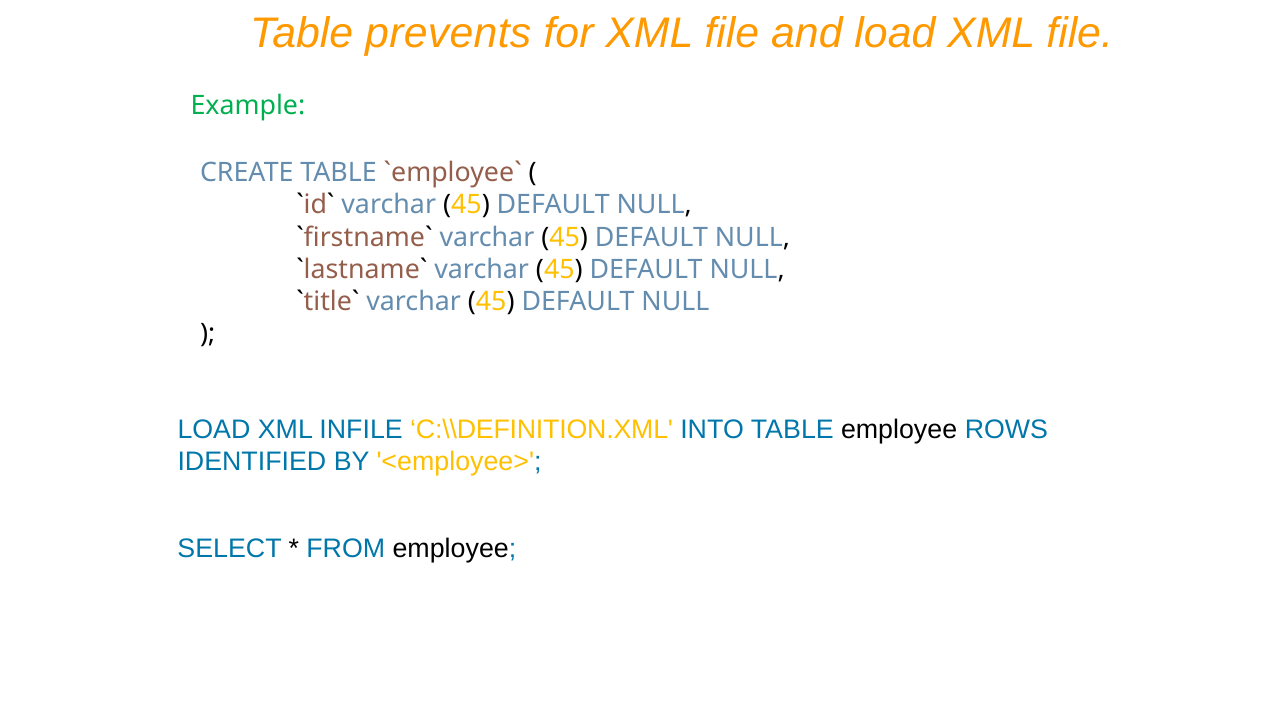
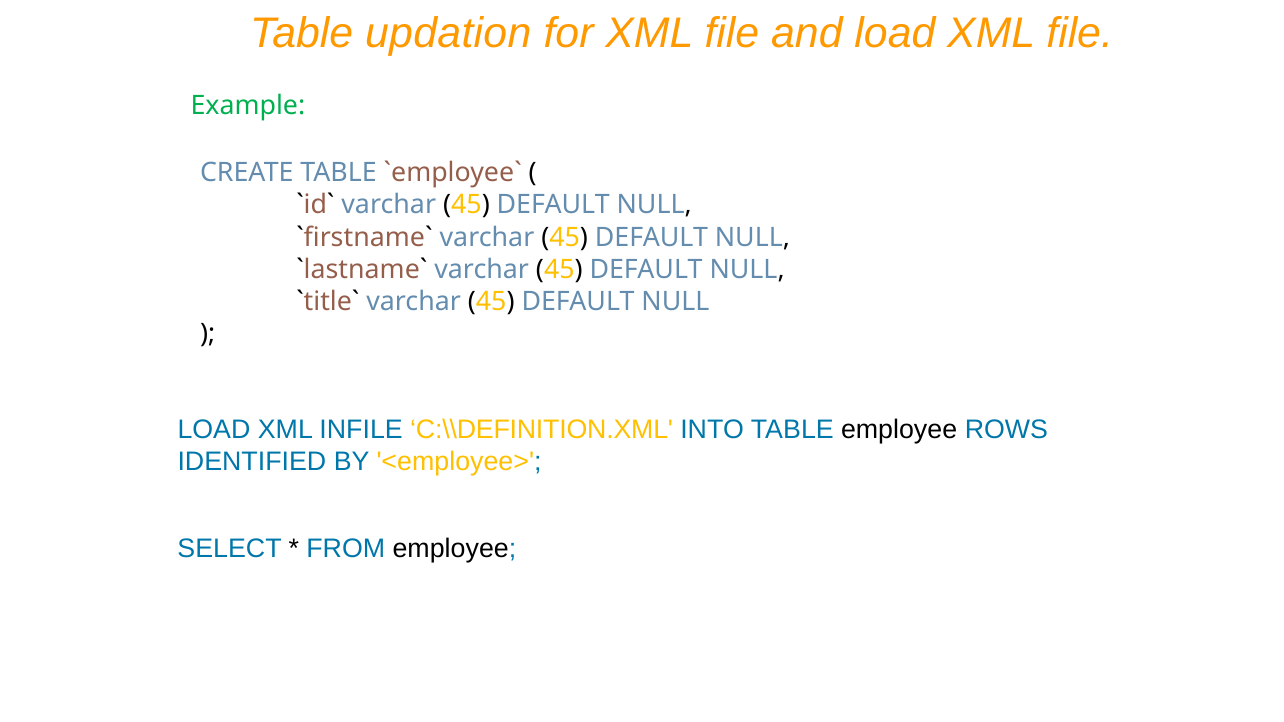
prevents: prevents -> updation
